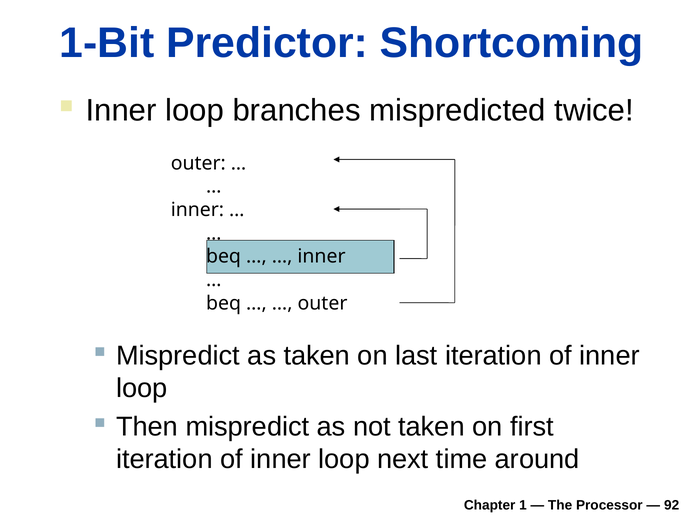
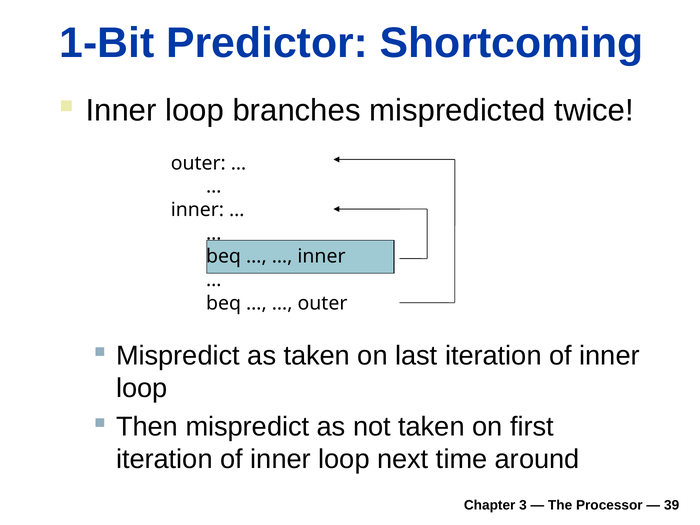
1: 1 -> 3
92: 92 -> 39
